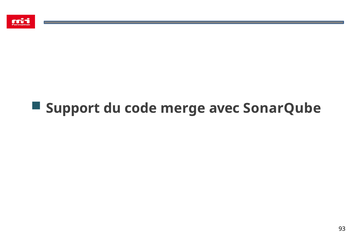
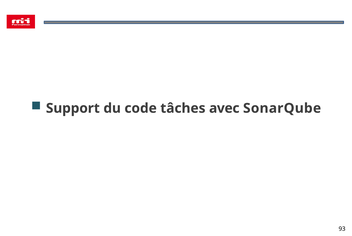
merge: merge -> tâches
